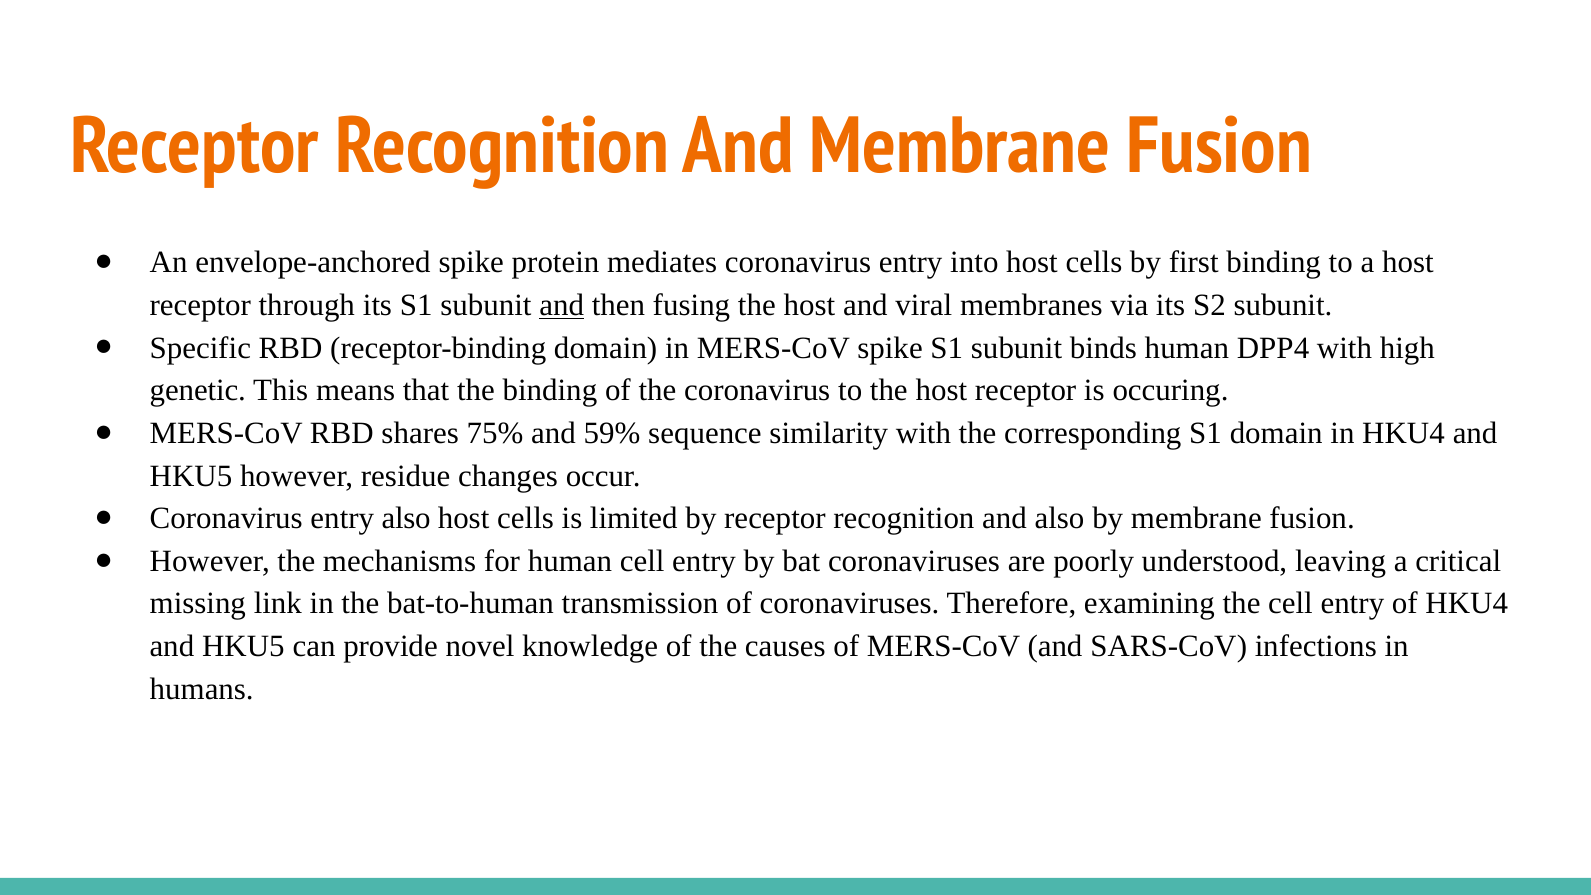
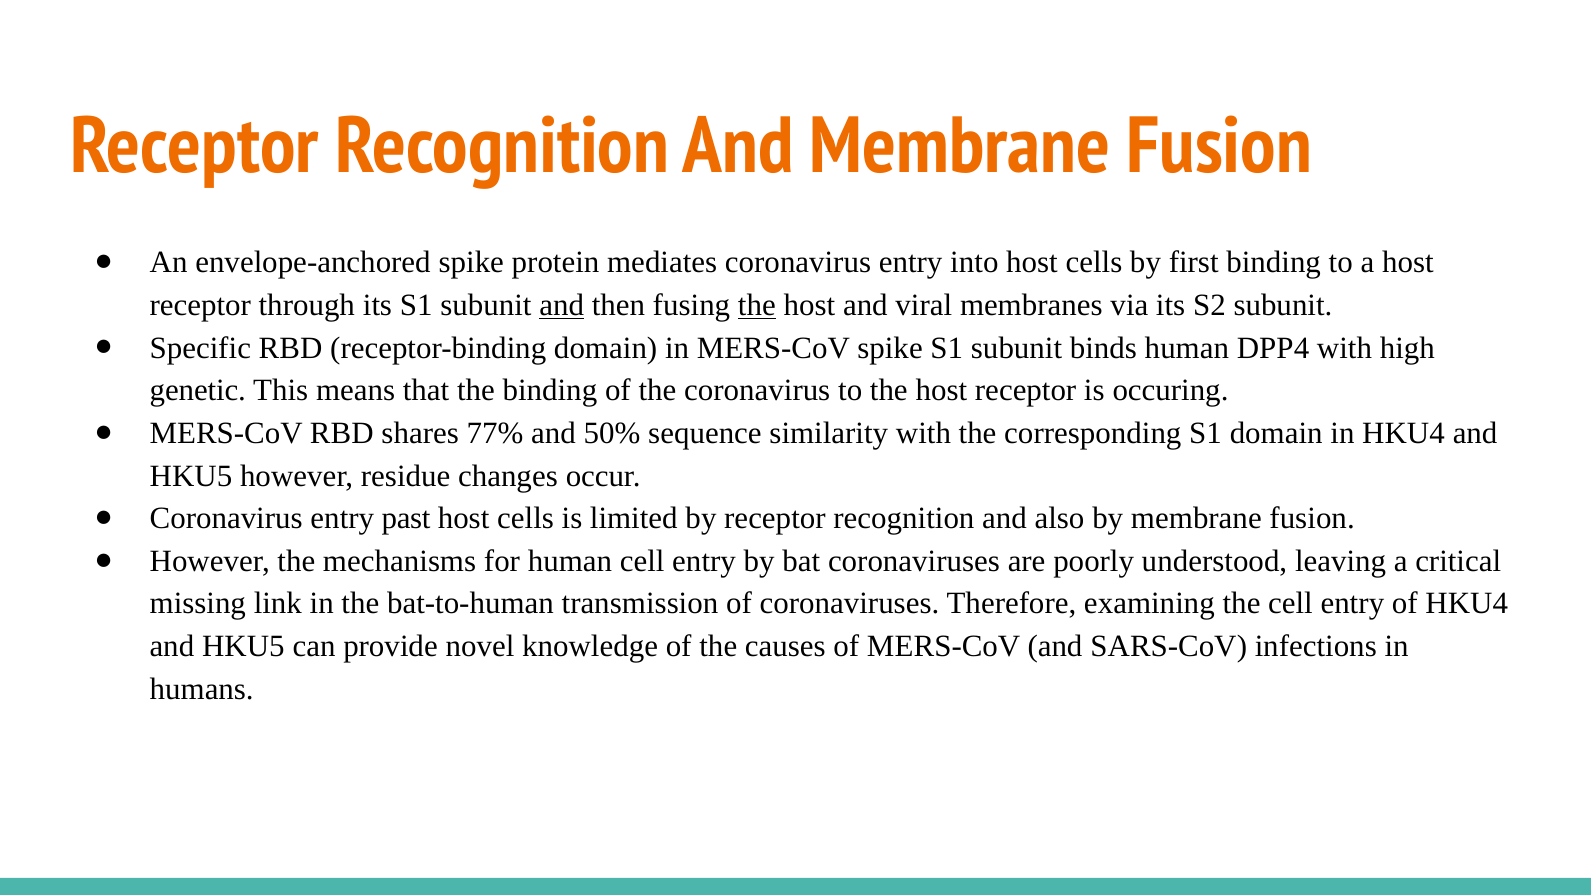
the at (757, 305) underline: none -> present
75%: 75% -> 77%
59%: 59% -> 50%
entry also: also -> past
